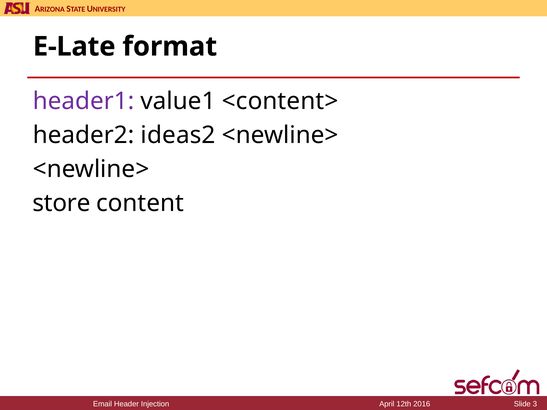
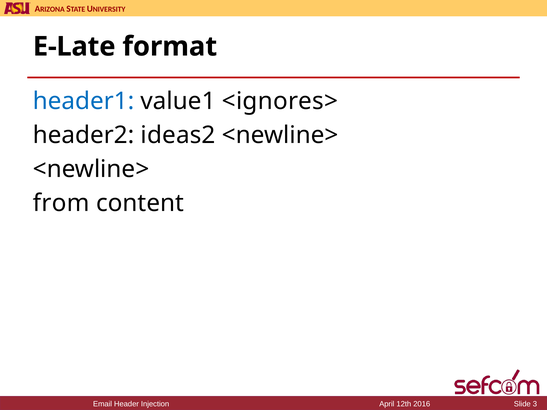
header1 colour: purple -> blue
<content>: <content> -> <ignores>
store: store -> from
